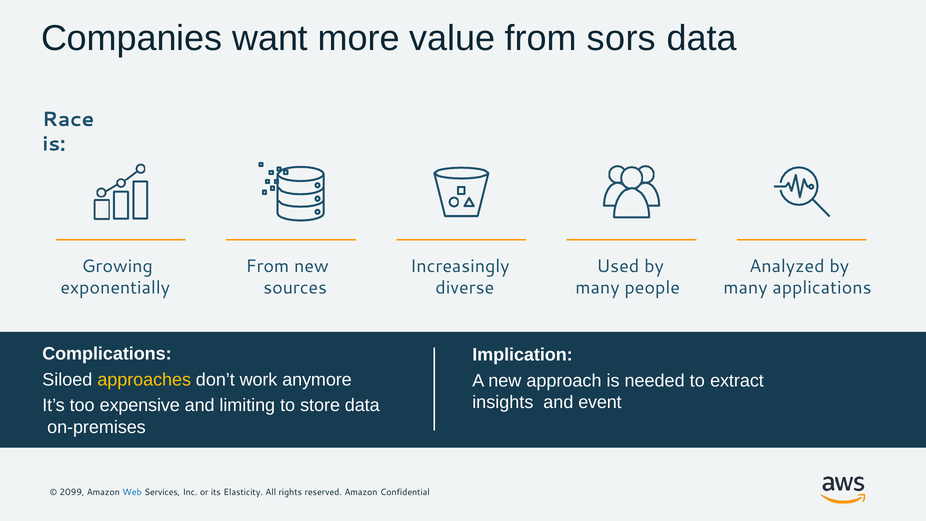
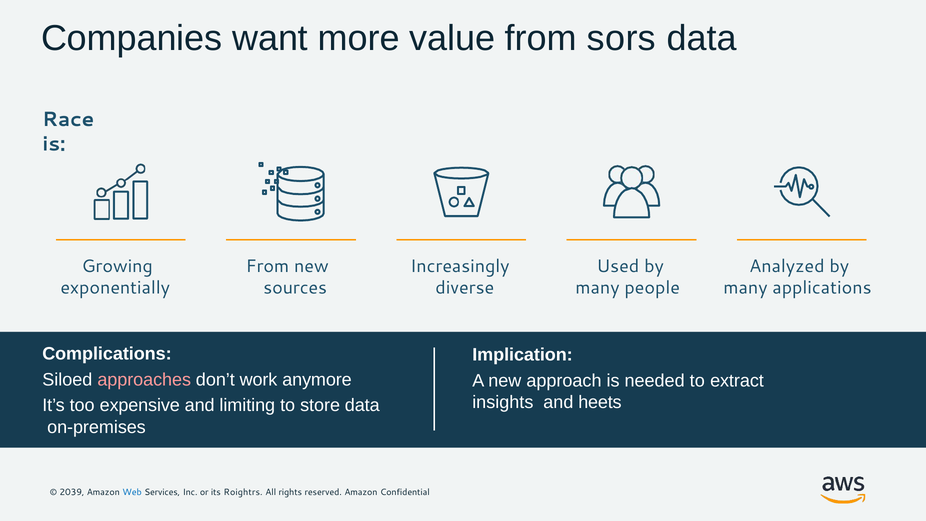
approaches colour: yellow -> pink
event: event -> heets
2099: 2099 -> 2039
Elasticity: Elasticity -> Roightrs
